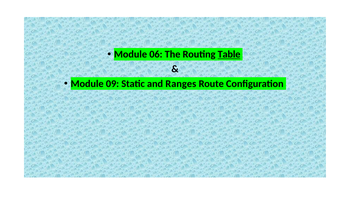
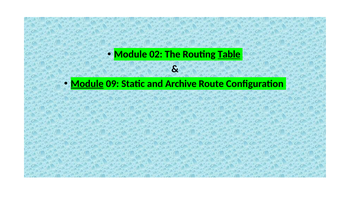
06: 06 -> 02
Module at (87, 84) underline: none -> present
Ranges: Ranges -> Archive
